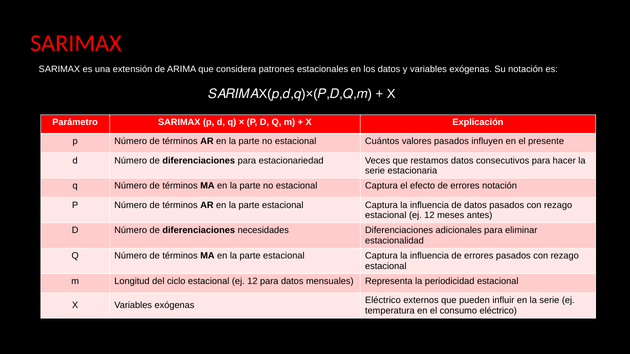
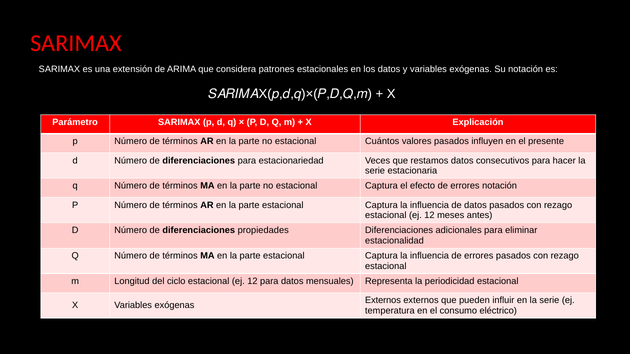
necesidades: necesidades -> propiedades
Eléctrico at (383, 301): Eléctrico -> Externos
